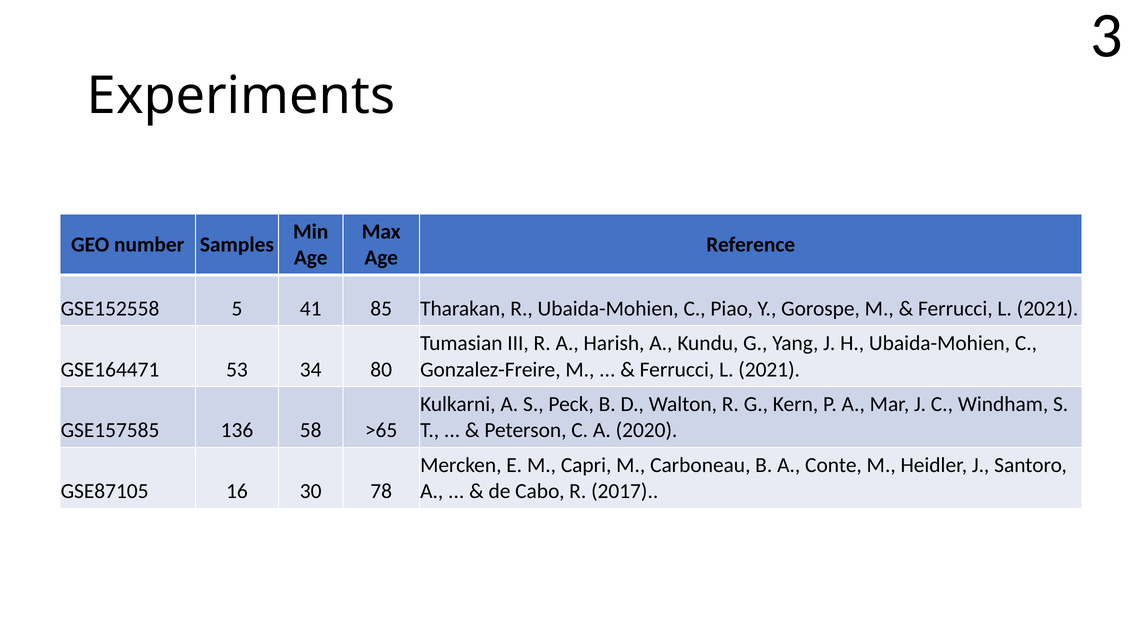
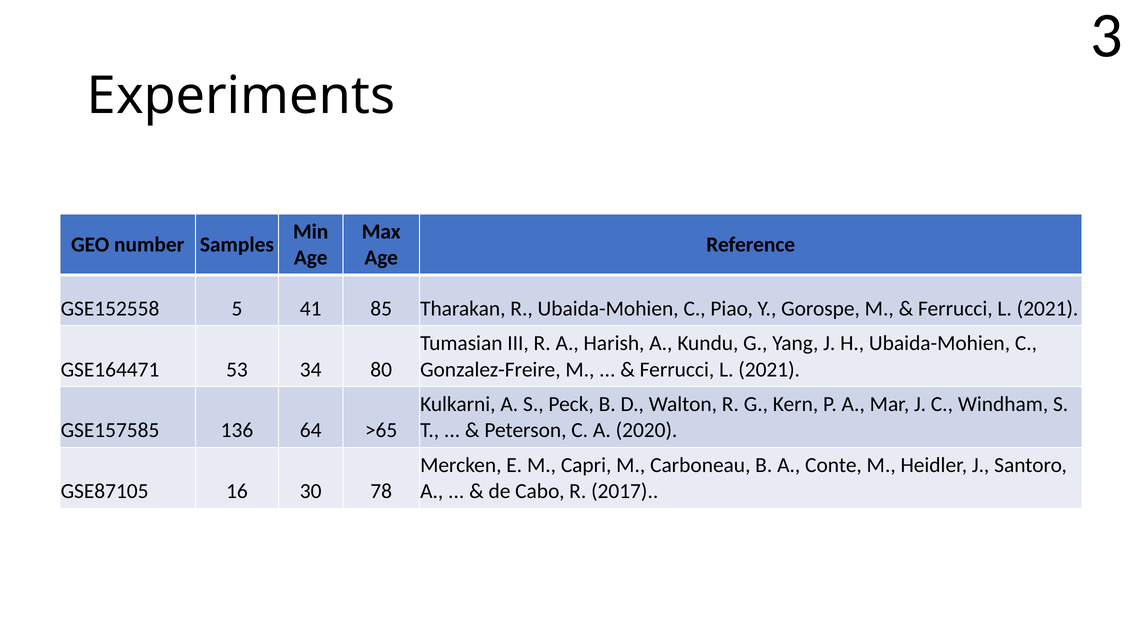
58: 58 -> 64
